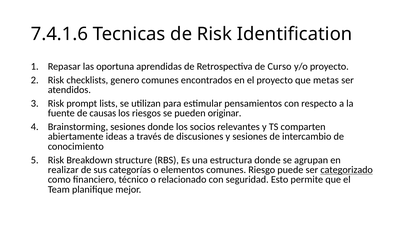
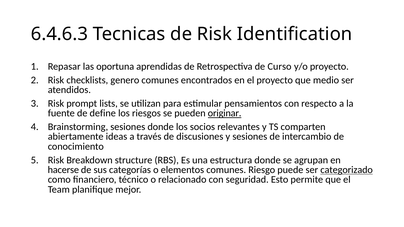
7.4.1.6: 7.4.1.6 -> 6.4.6.3
metas: metas -> medio
causas: causas -> define
originar underline: none -> present
realizar: realizar -> hacerse
